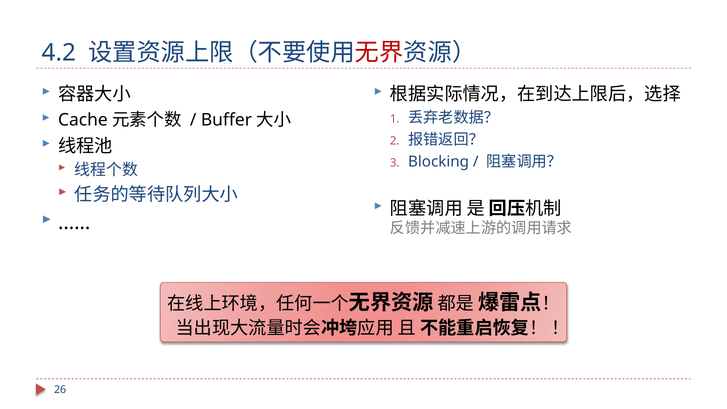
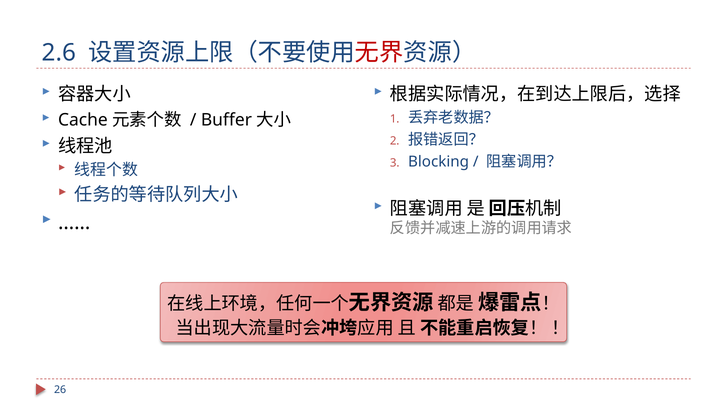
4.2: 4.2 -> 2.6
